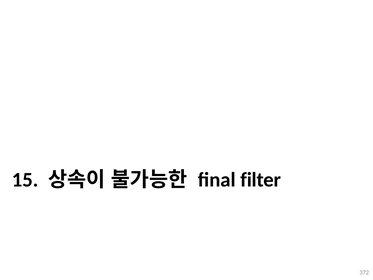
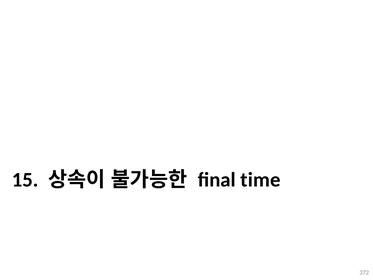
filter: filter -> time
